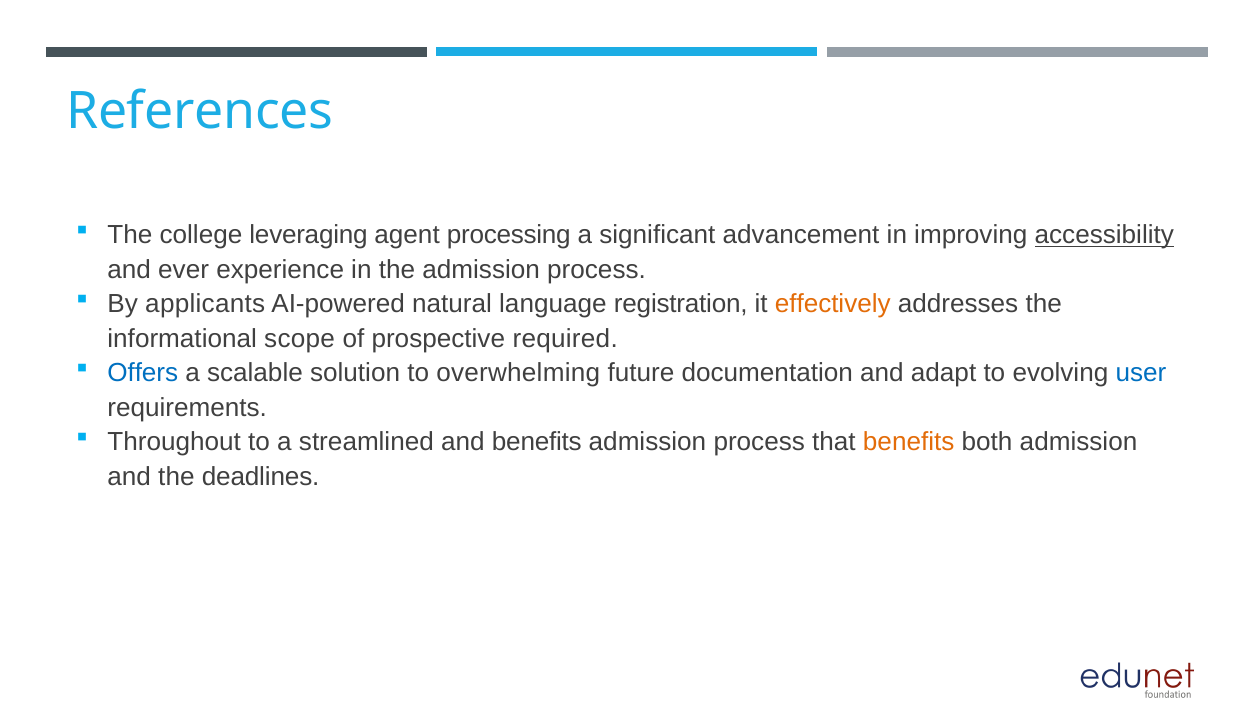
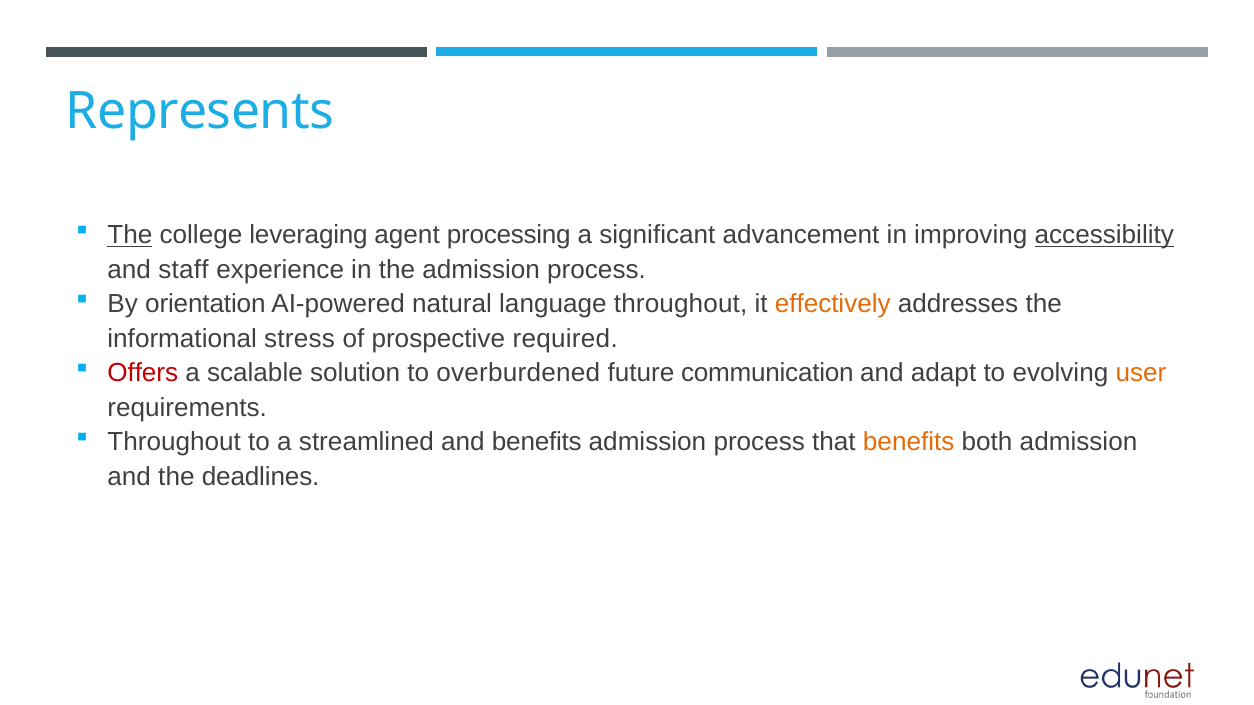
References: References -> Represents
The at (130, 235) underline: none -> present
ever: ever -> staff
applicants: applicants -> orientation
language registration: registration -> throughout
scope: scope -> stress
Offers colour: blue -> red
overwhelming: overwhelming -> overburdened
documentation: documentation -> communication
user colour: blue -> orange
